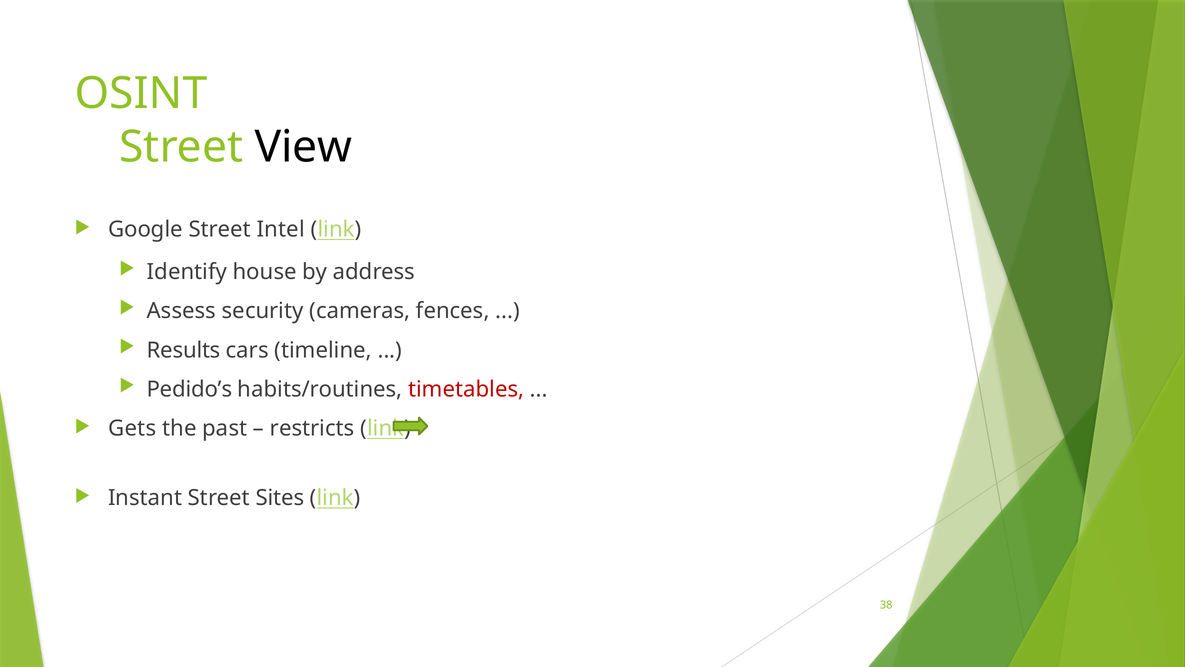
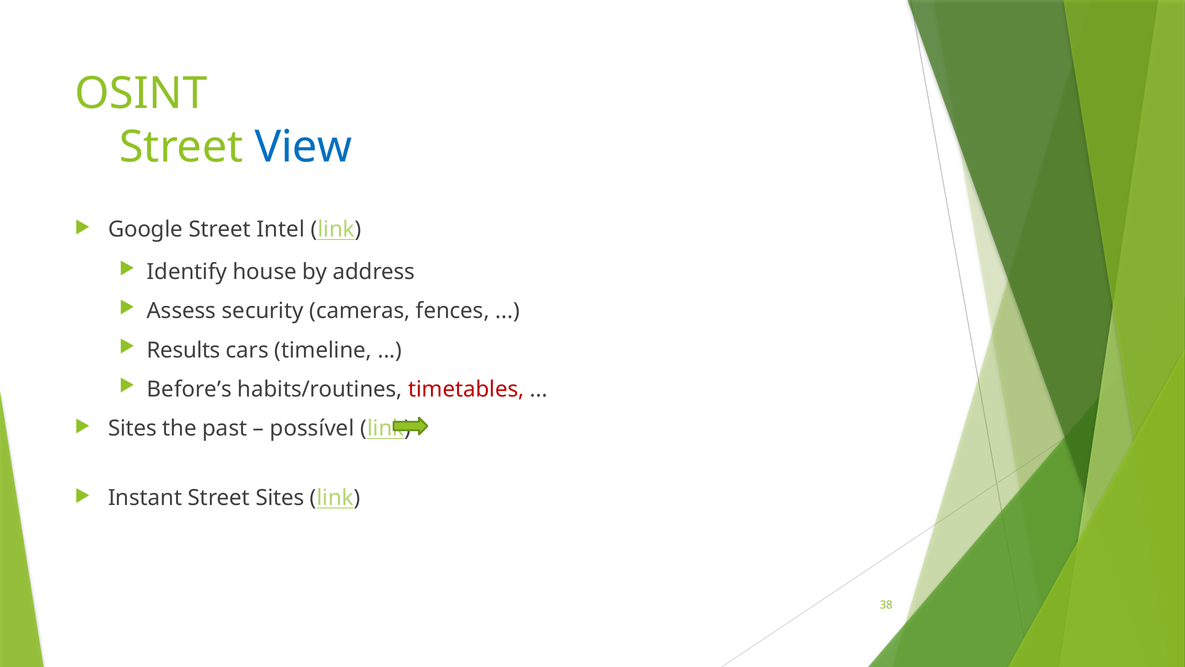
View colour: black -> blue
Pedido’s: Pedido’s -> Before’s
Gets at (132, 428): Gets -> Sites
restricts: restricts -> possível
